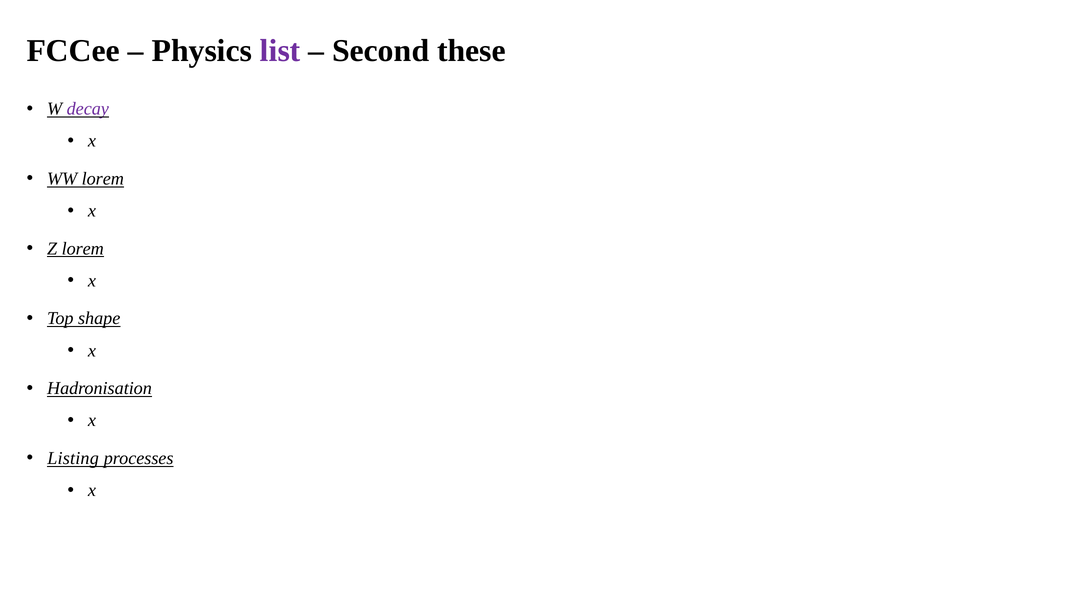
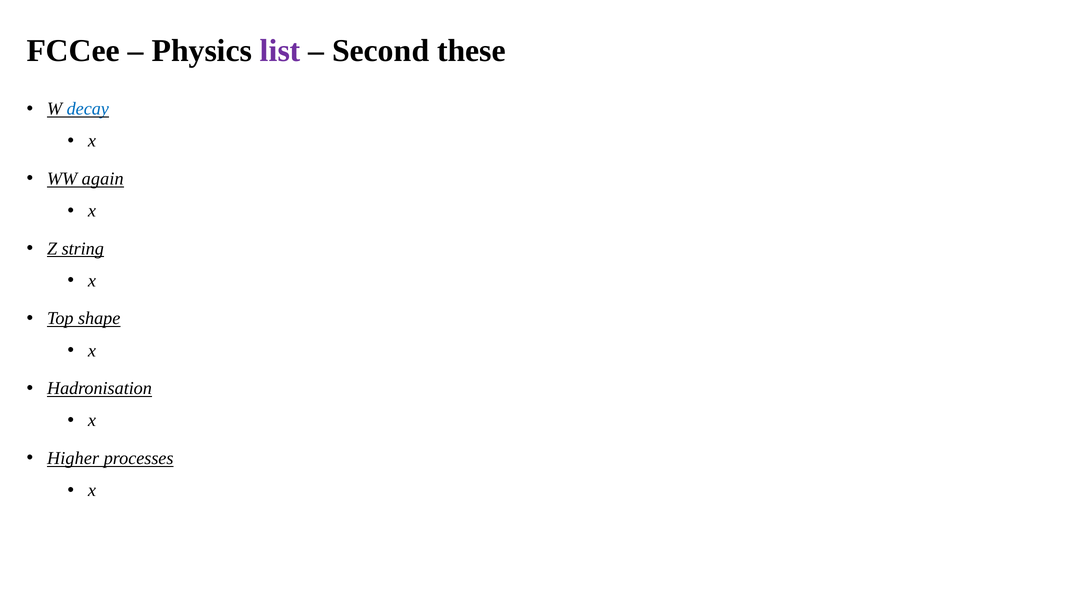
decay colour: purple -> blue
WW lorem: lorem -> again
Z lorem: lorem -> string
Listing: Listing -> Higher
